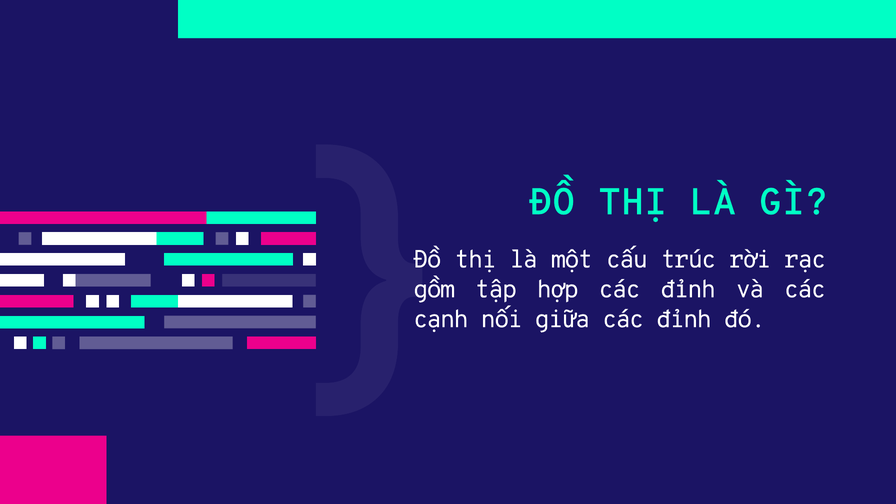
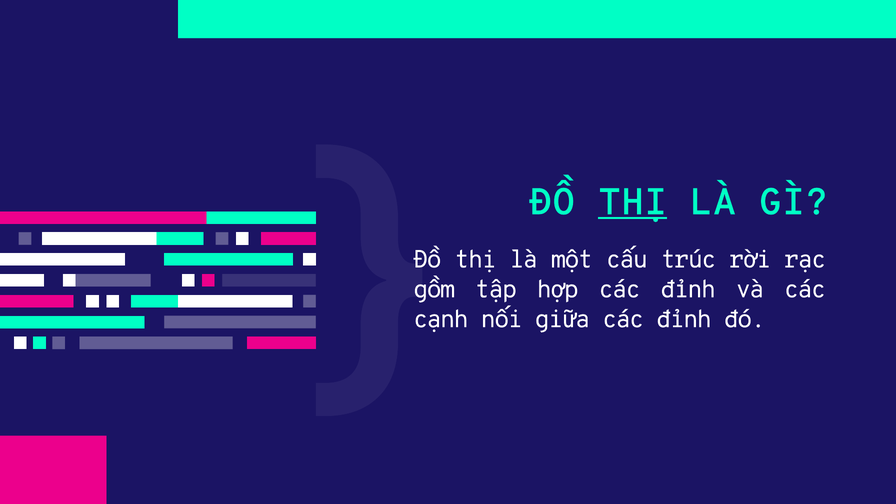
THỊ at (633, 202) underline: none -> present
